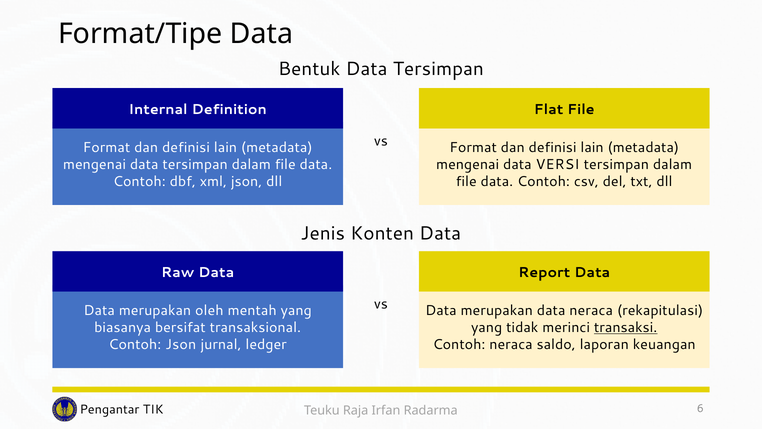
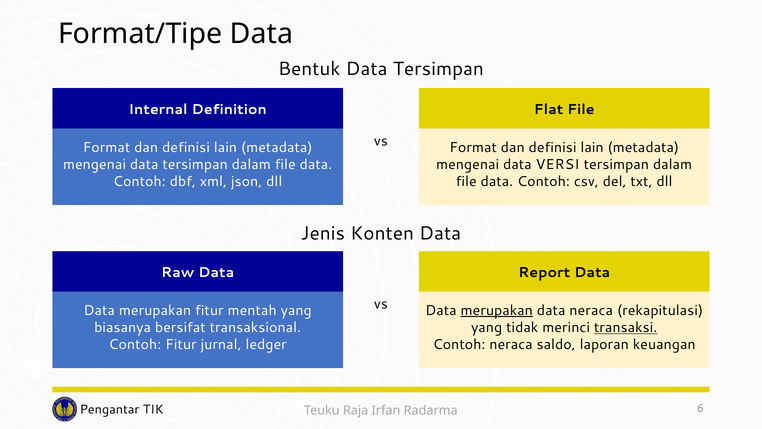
merupakan oleh: oleh -> fitur
merupakan at (497, 310) underline: none -> present
Contoh Json: Json -> Fitur
